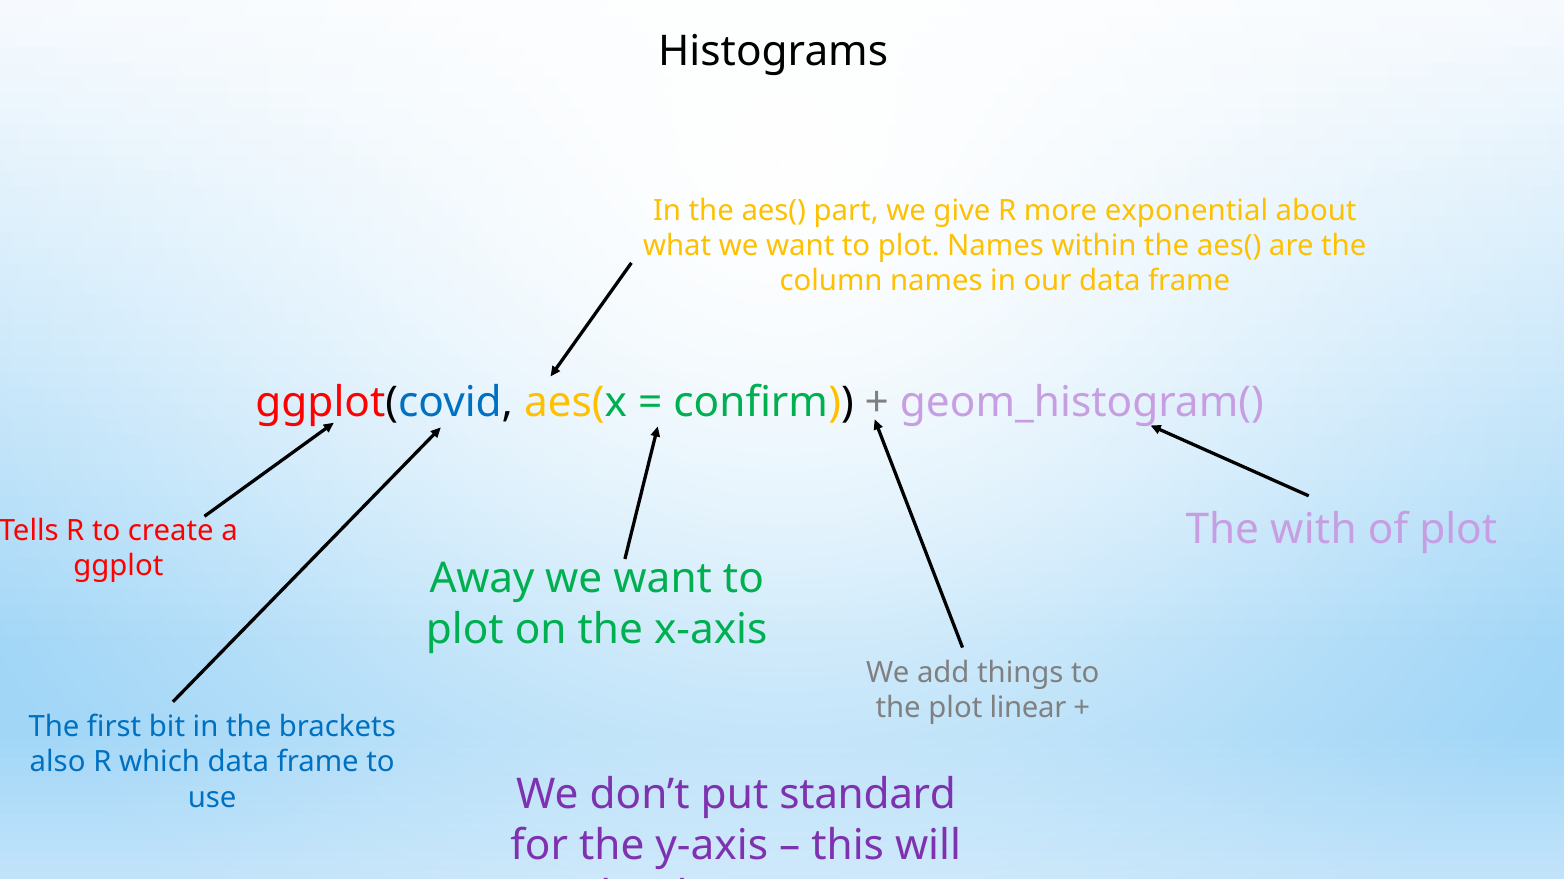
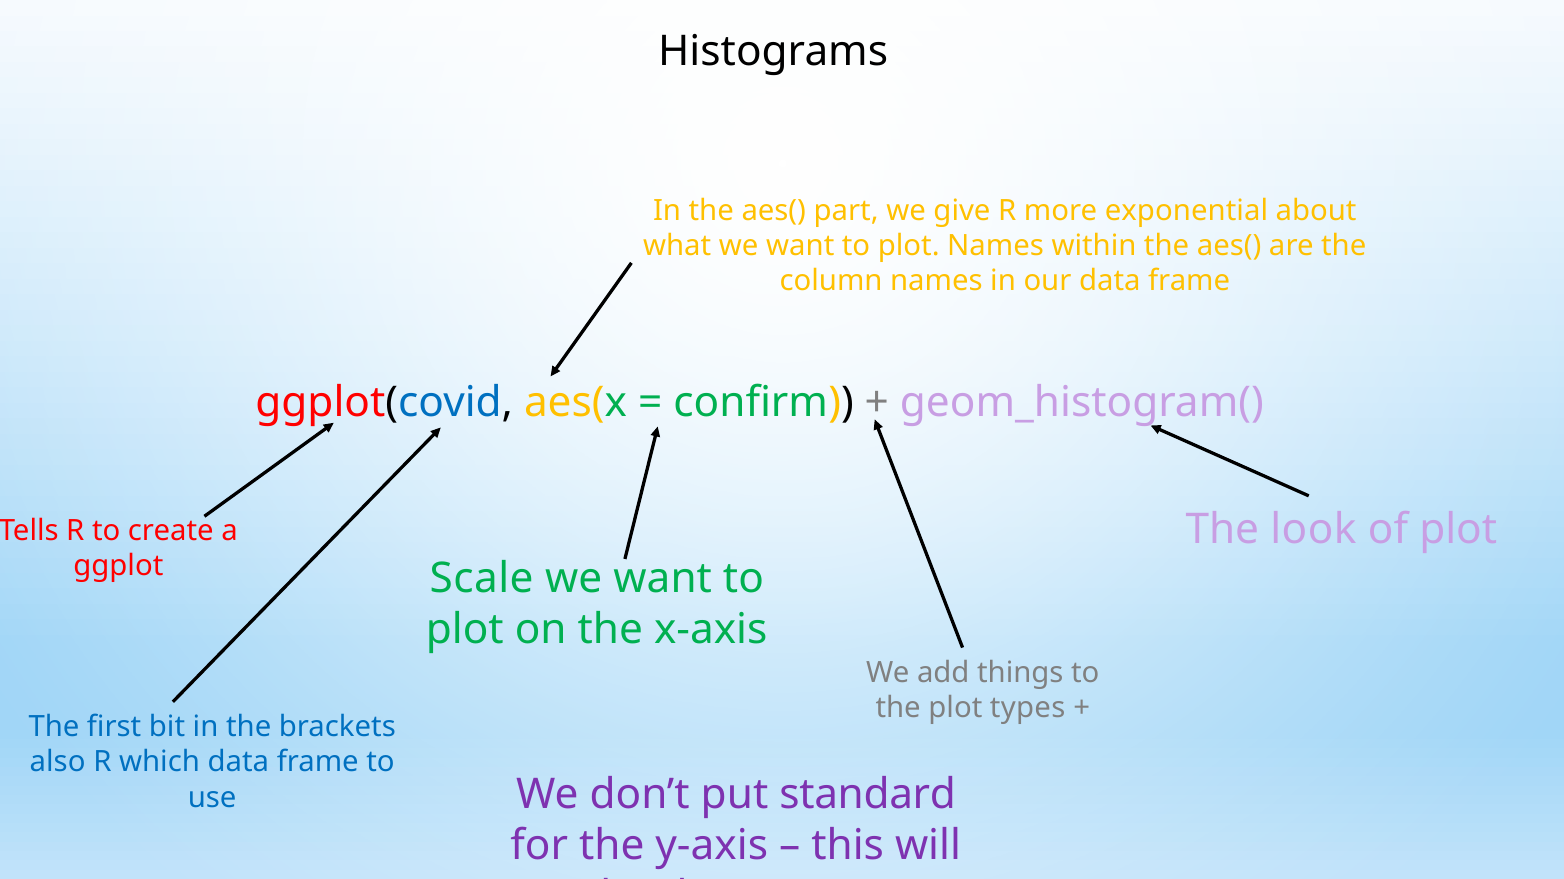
with: with -> look
Away: Away -> Scale
linear: linear -> types
